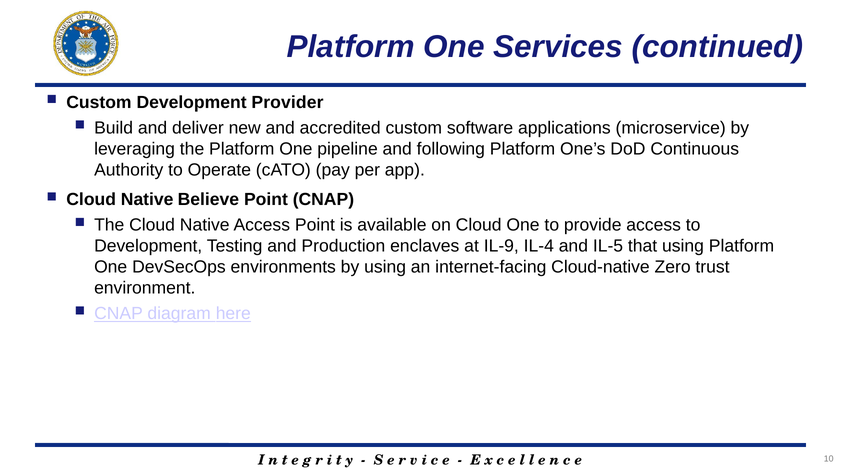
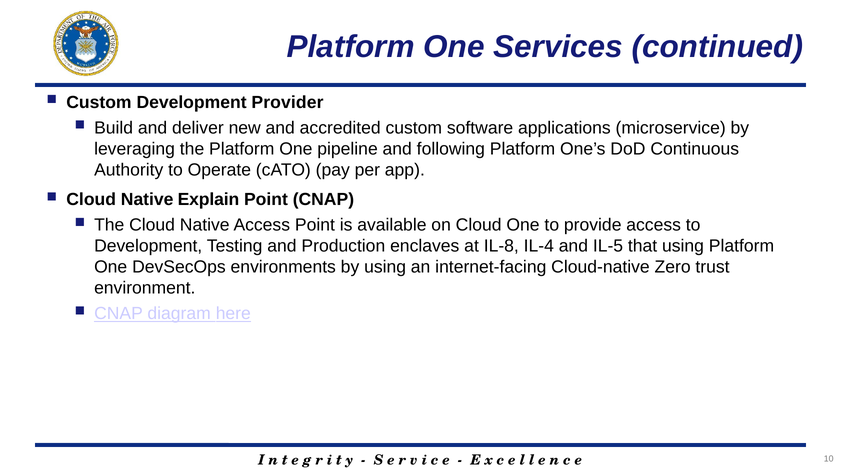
Believe: Believe -> Explain
IL-9: IL-9 -> IL-8
